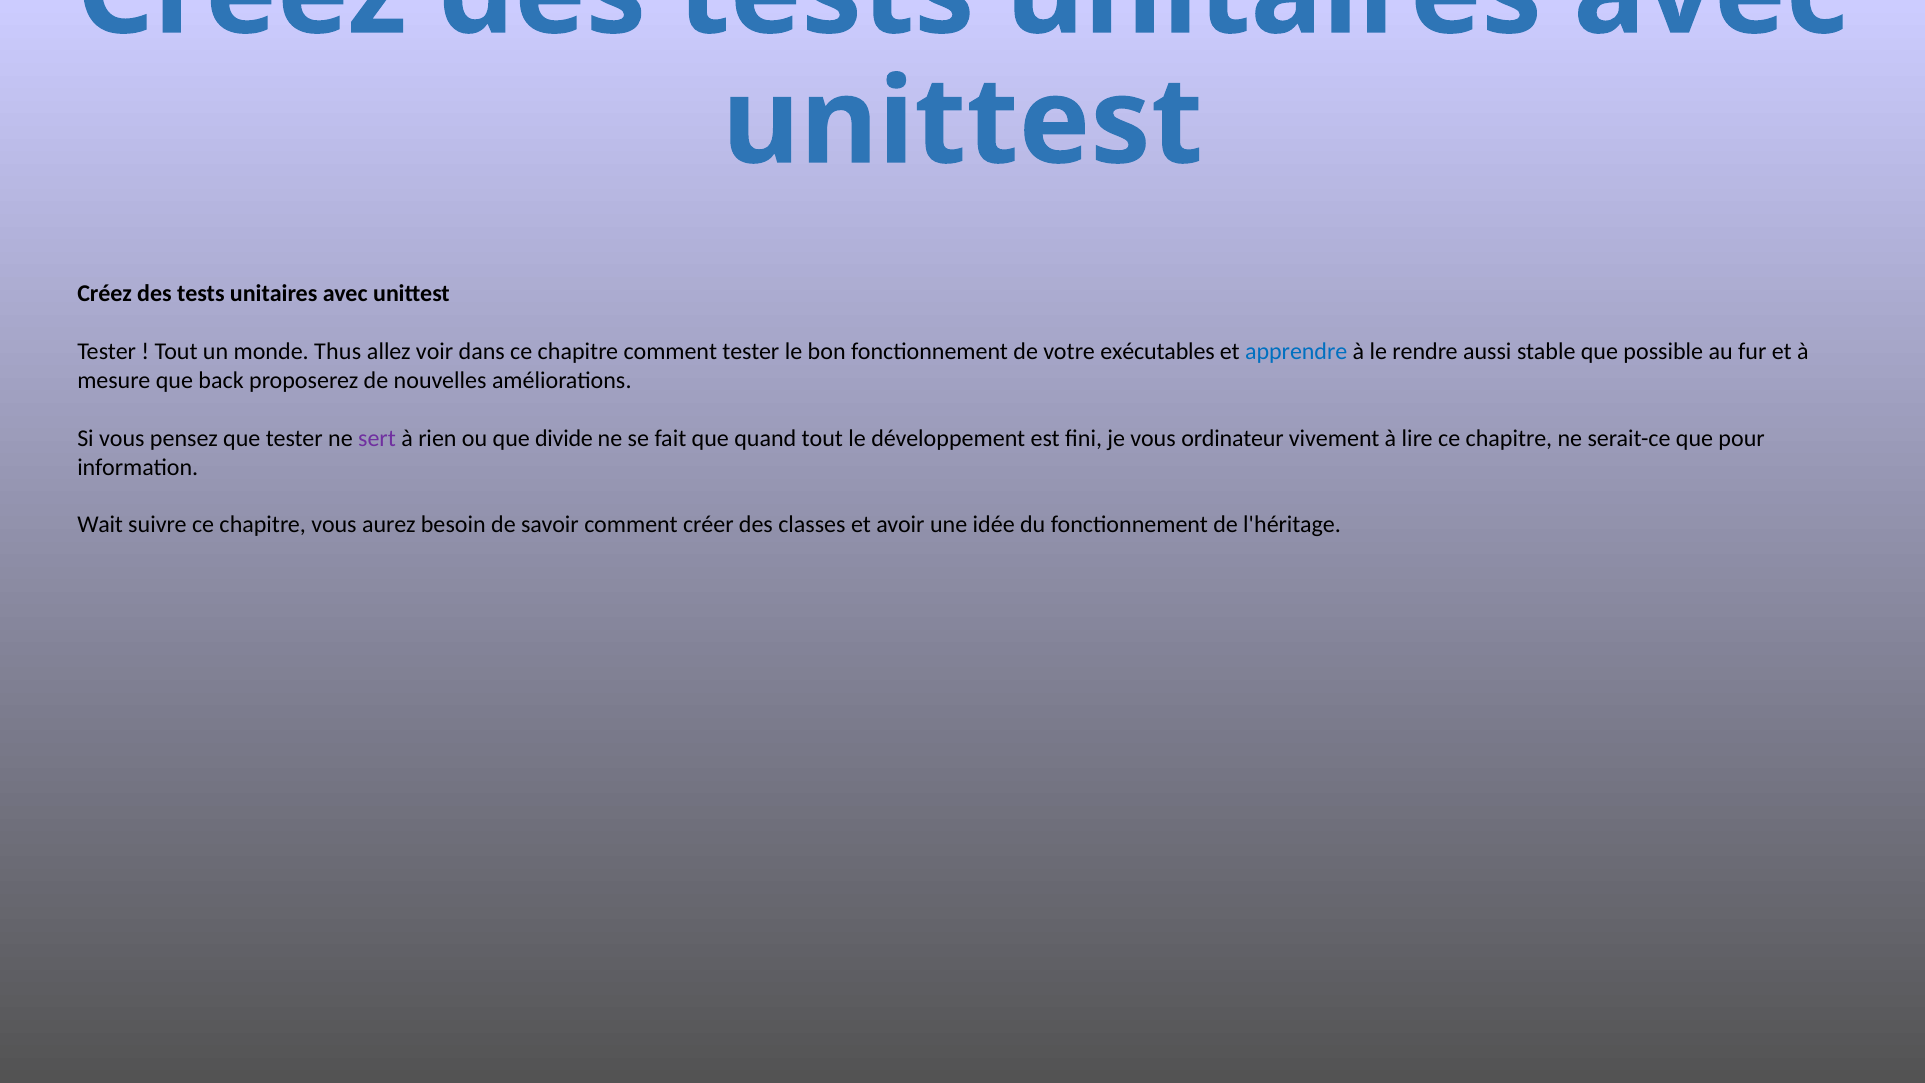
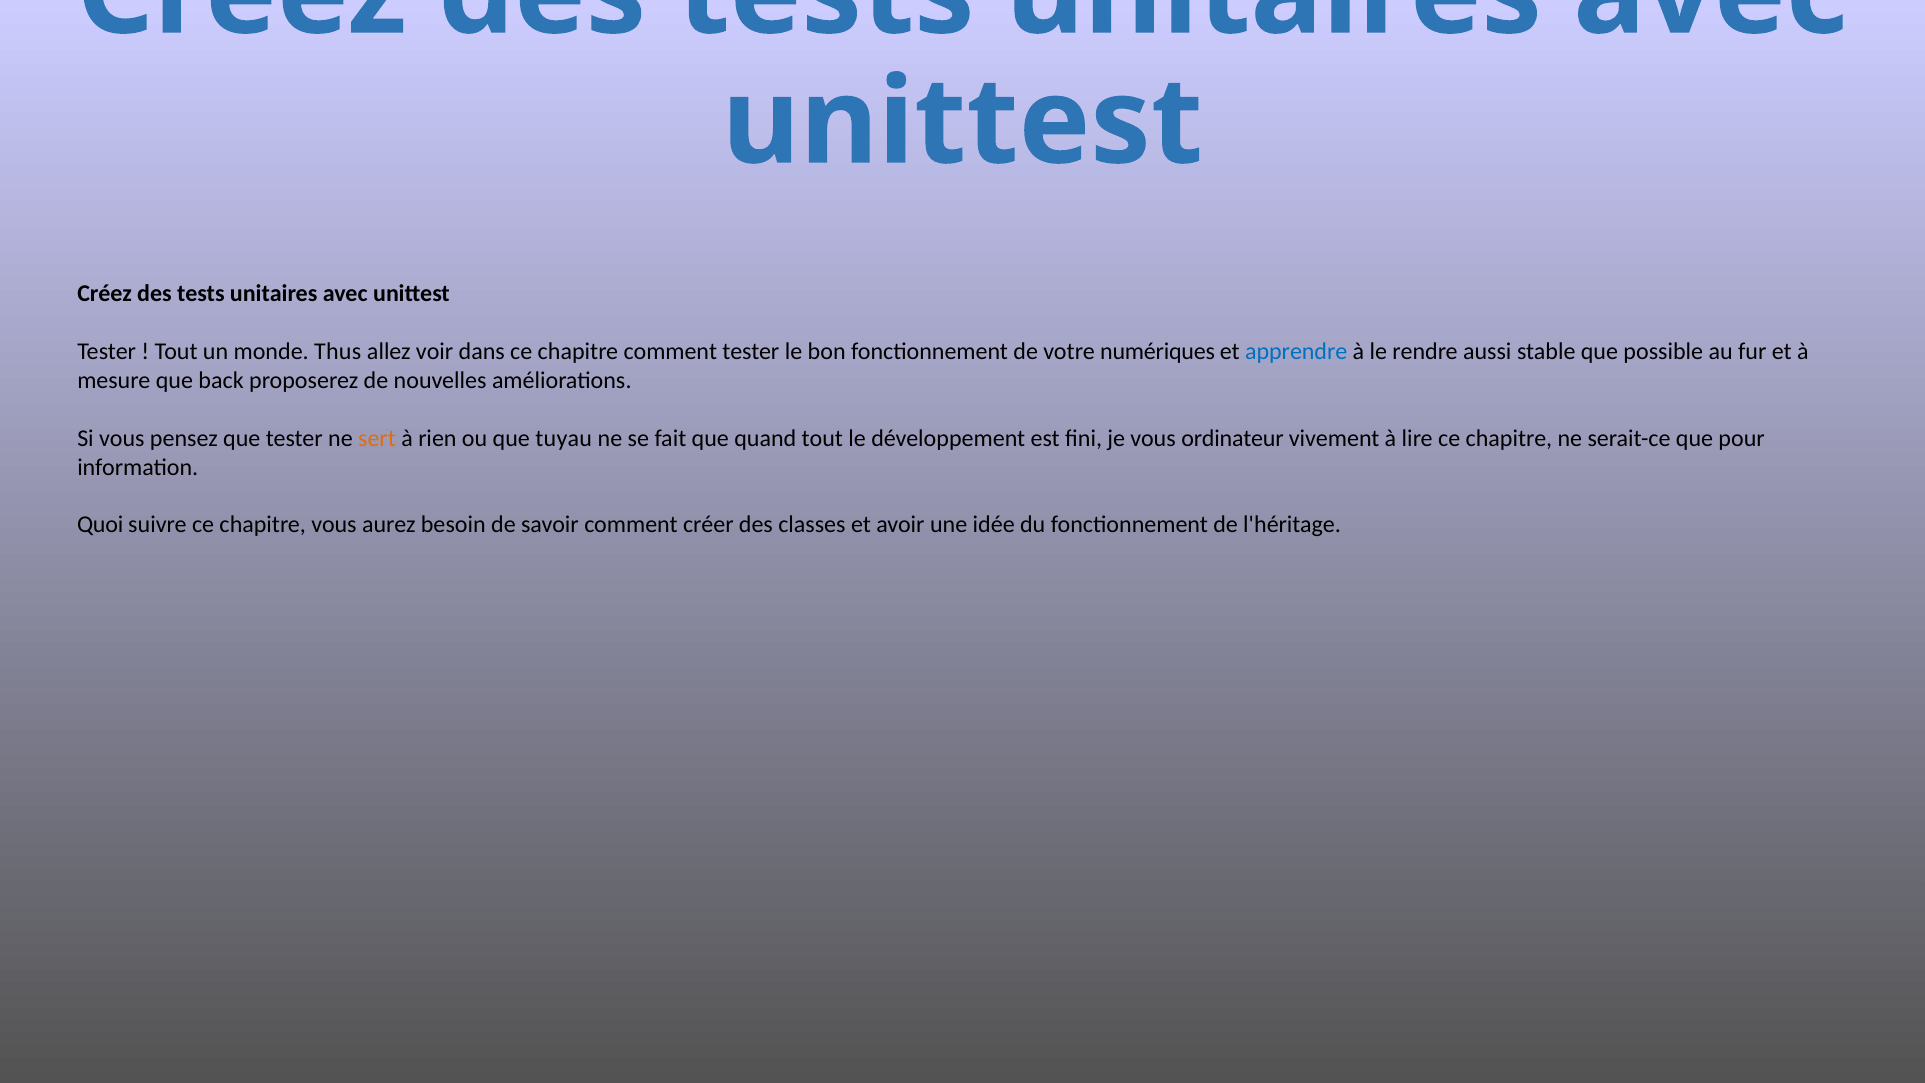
exécutables: exécutables -> numériques
sert colour: purple -> orange
divide: divide -> tuyau
Wait: Wait -> Quoi
